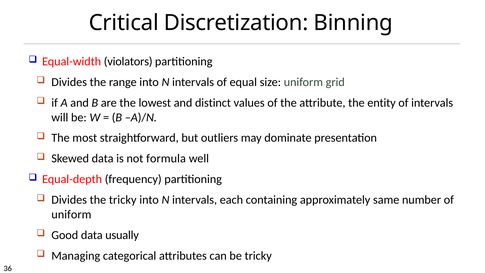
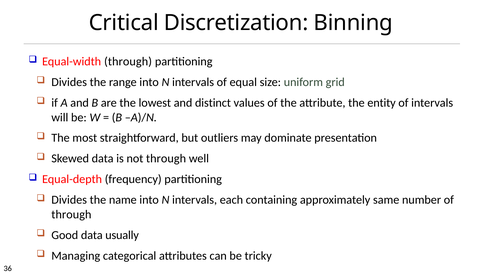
Equal-width violators: violators -> through
not formula: formula -> through
the tricky: tricky -> name
uniform at (71, 214): uniform -> through
